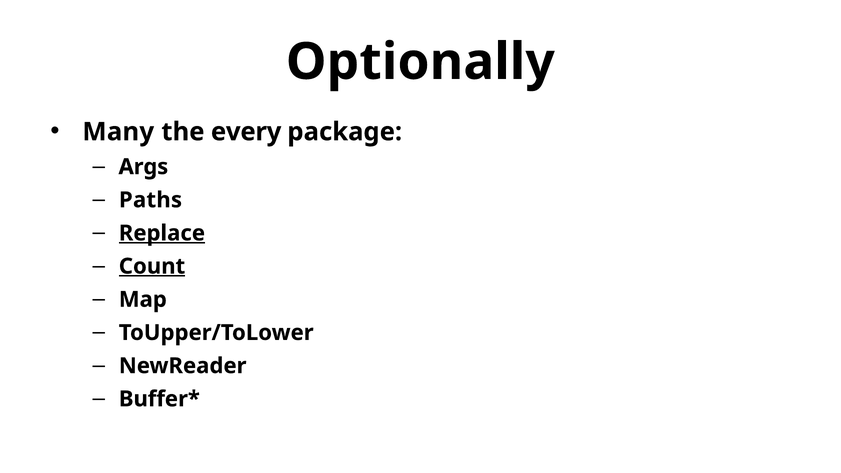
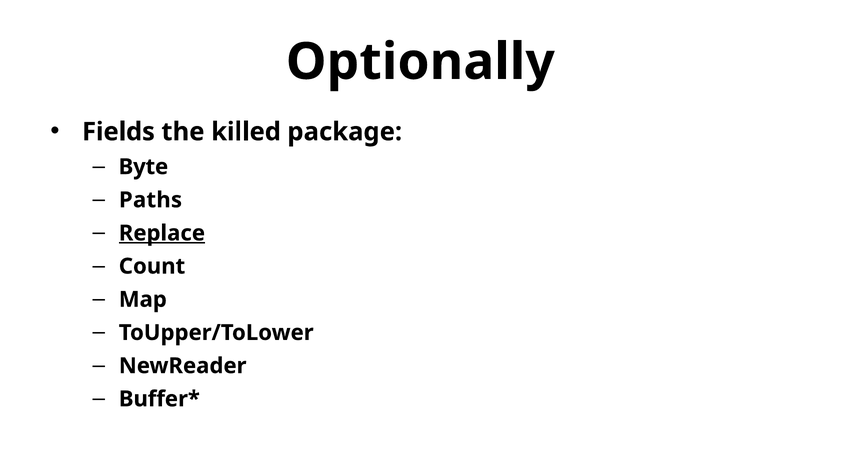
Many: Many -> Fields
every: every -> killed
Args: Args -> Byte
Count underline: present -> none
